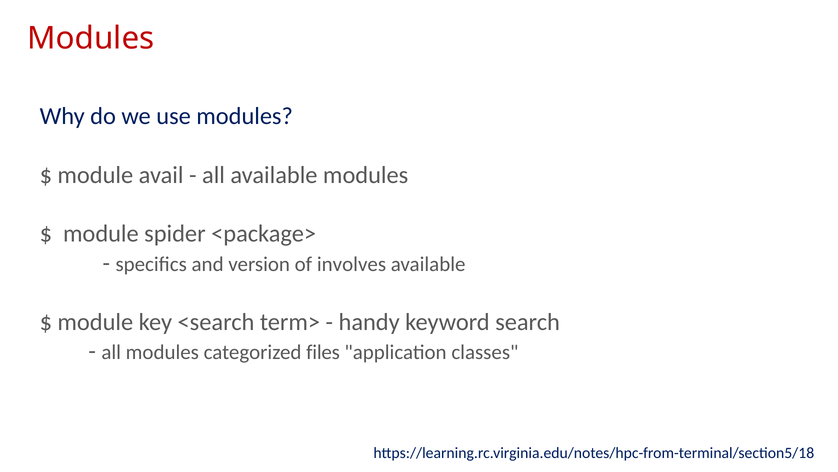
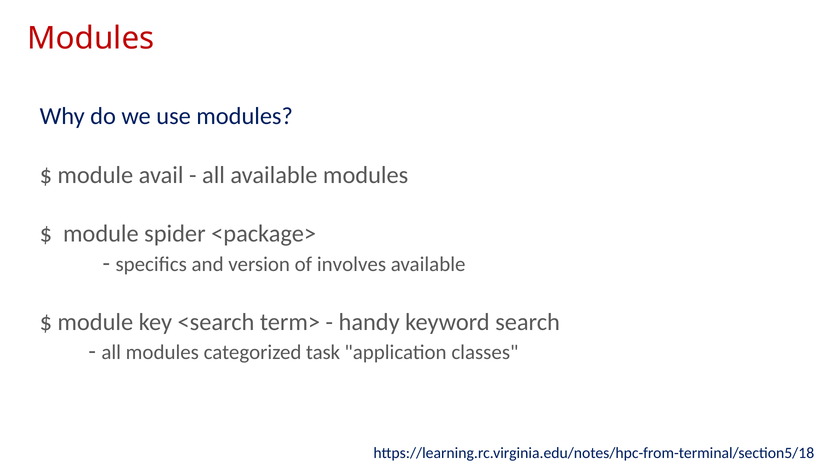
files: files -> task
